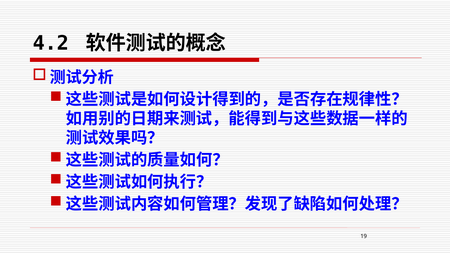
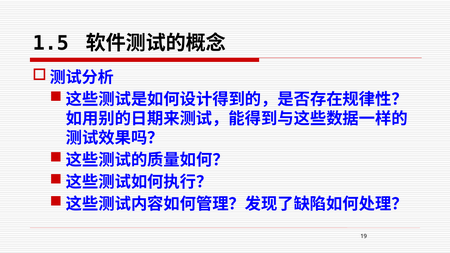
4.2: 4.2 -> 1.5
